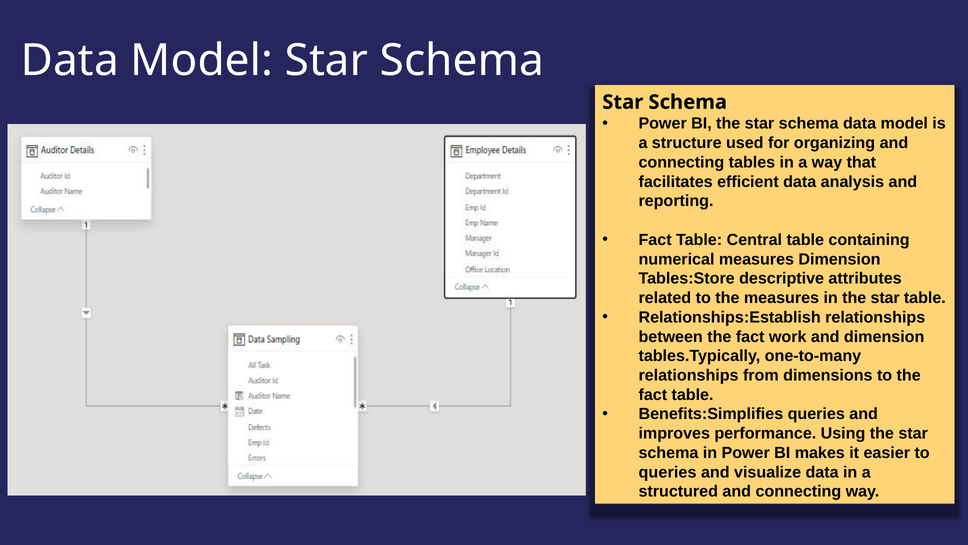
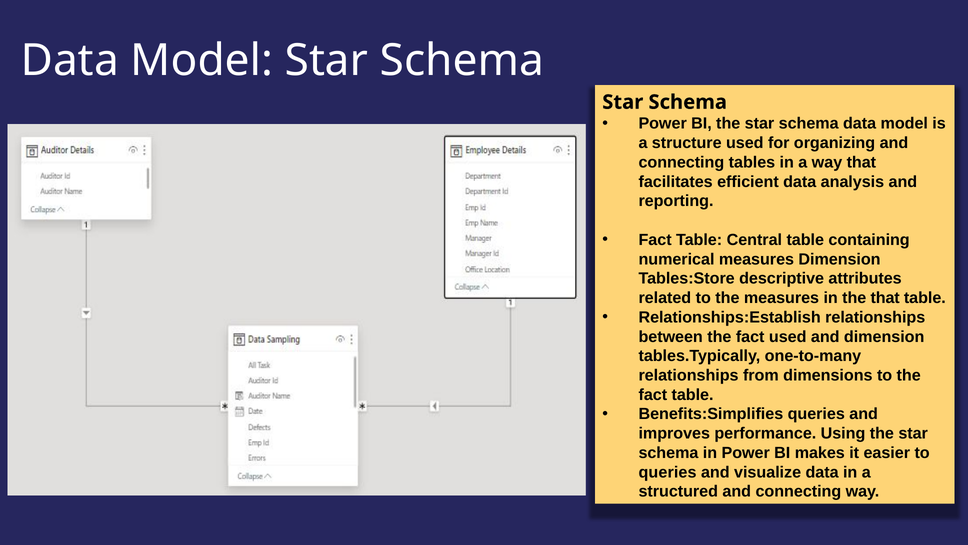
in the star: star -> that
fact work: work -> used
